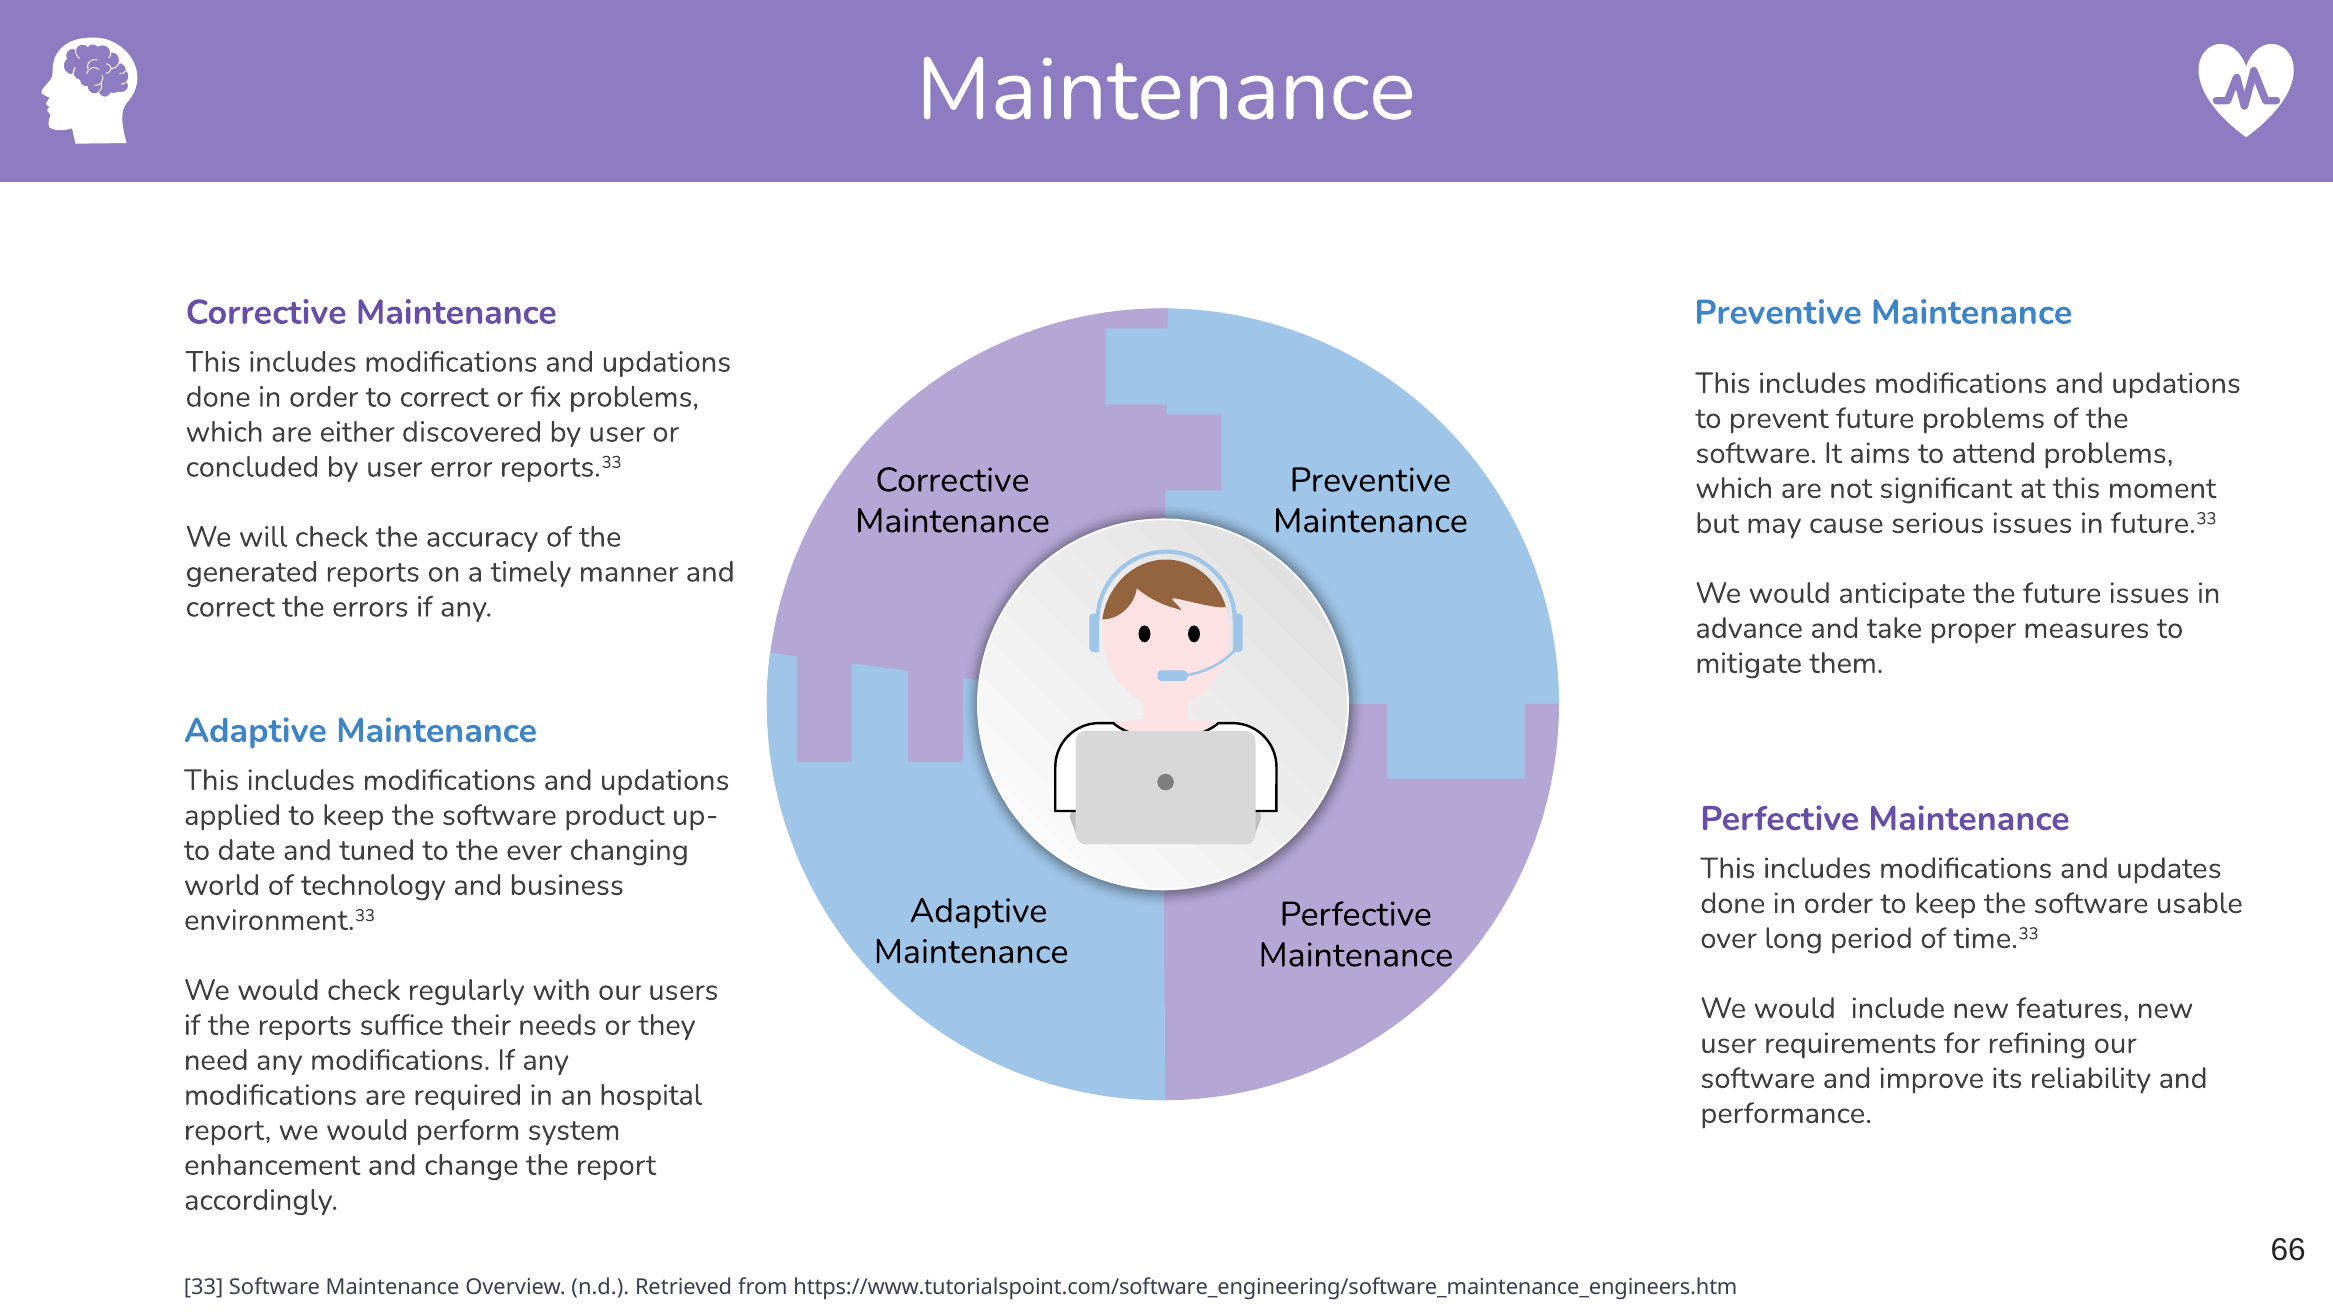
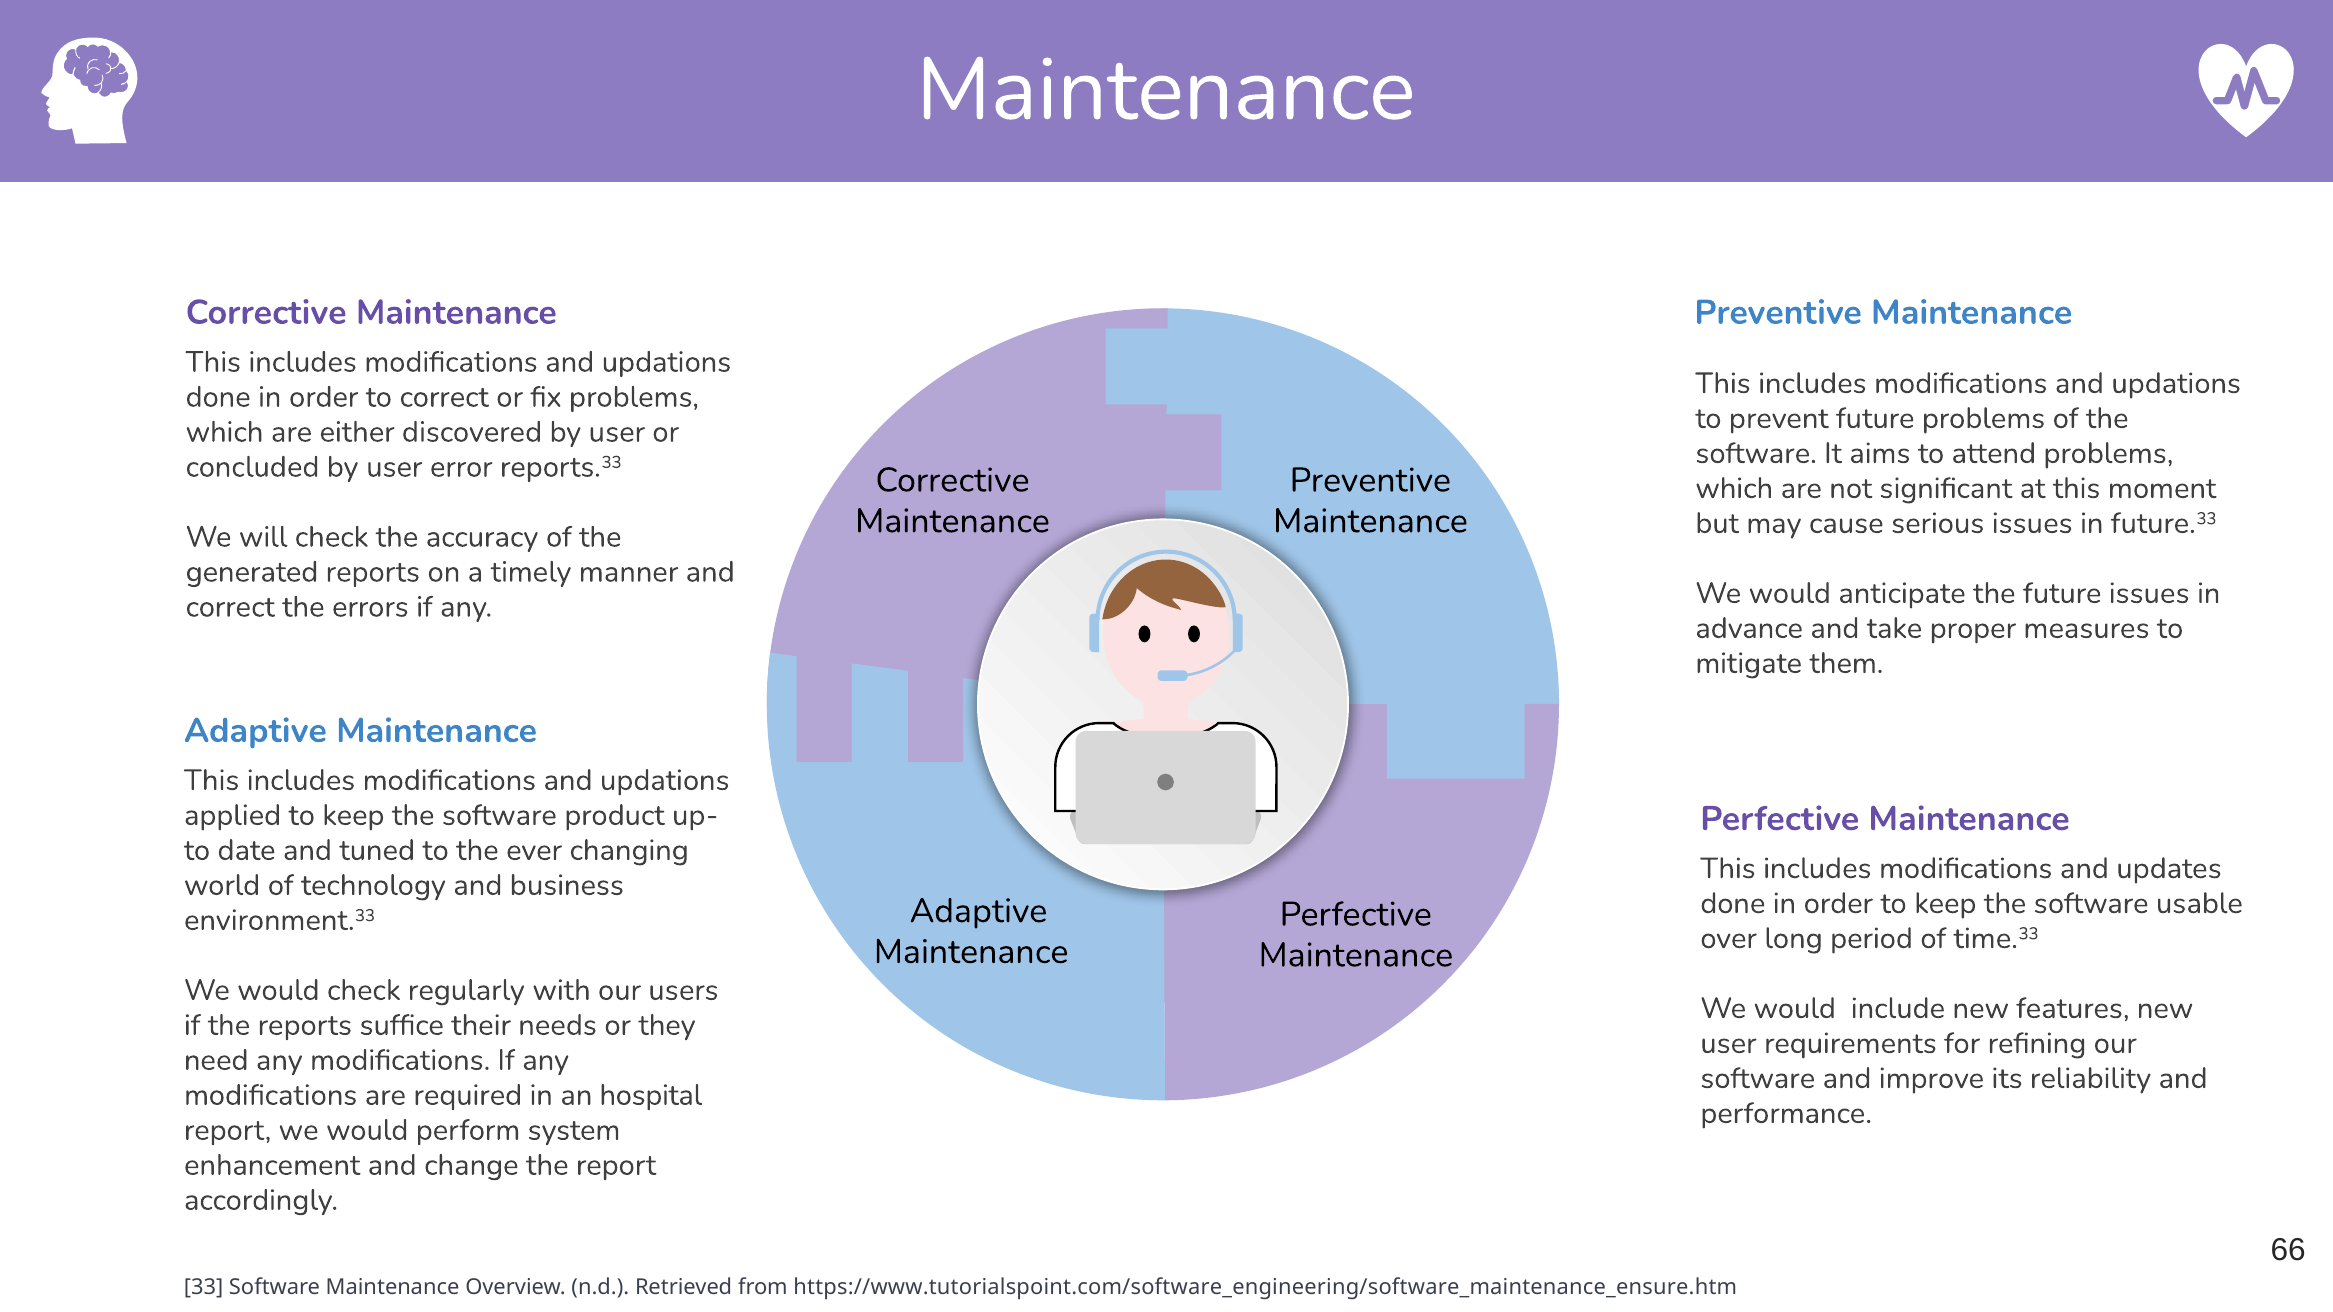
https://www.tutorialspoint.com/software_engineering/software_maintenance_engineers.htm: https://www.tutorialspoint.com/software_engineering/software_maintenance_engineers.htm -> https://www.tutorialspoint.com/software_engineering/software_maintenance_ensure.htm
